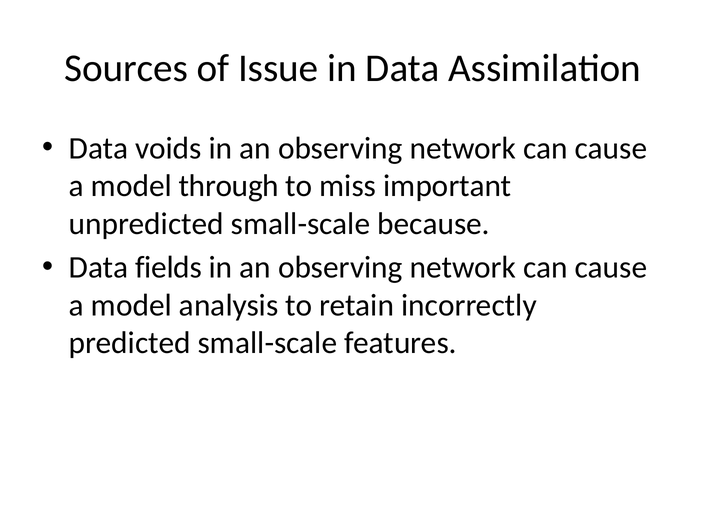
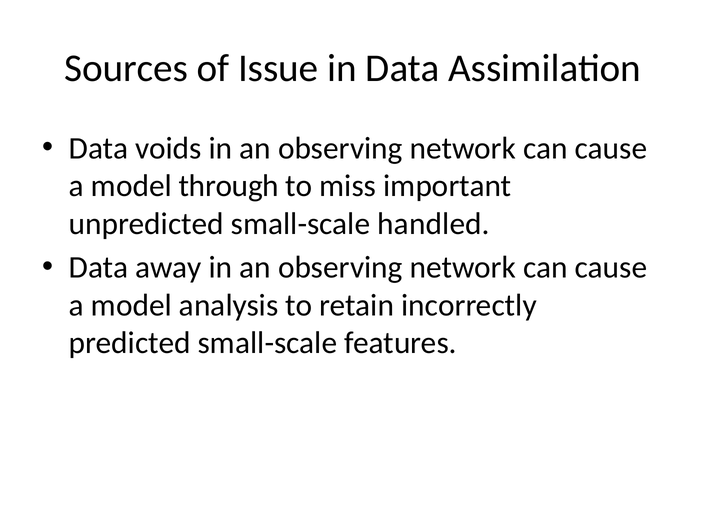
because: because -> handled
fields: fields -> away
